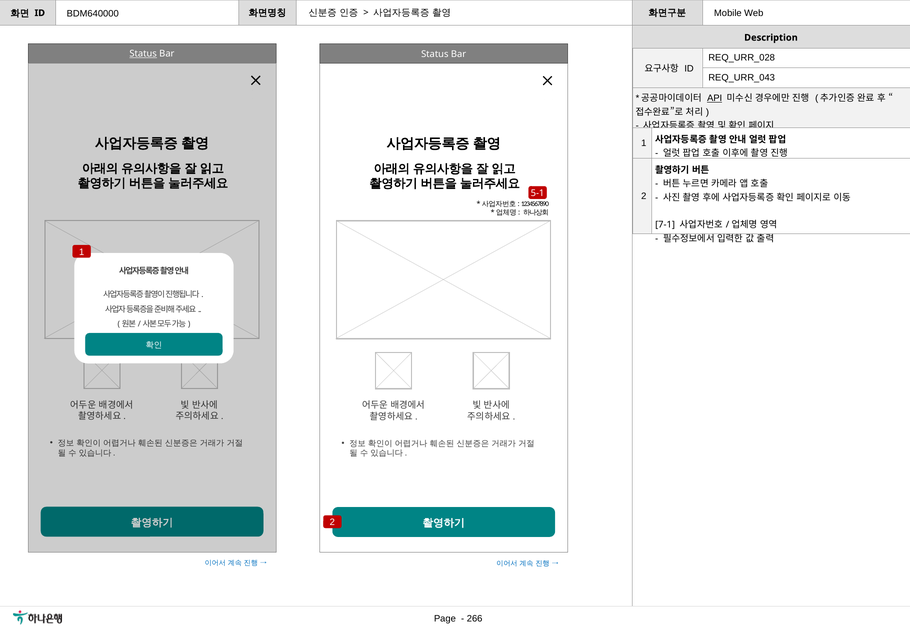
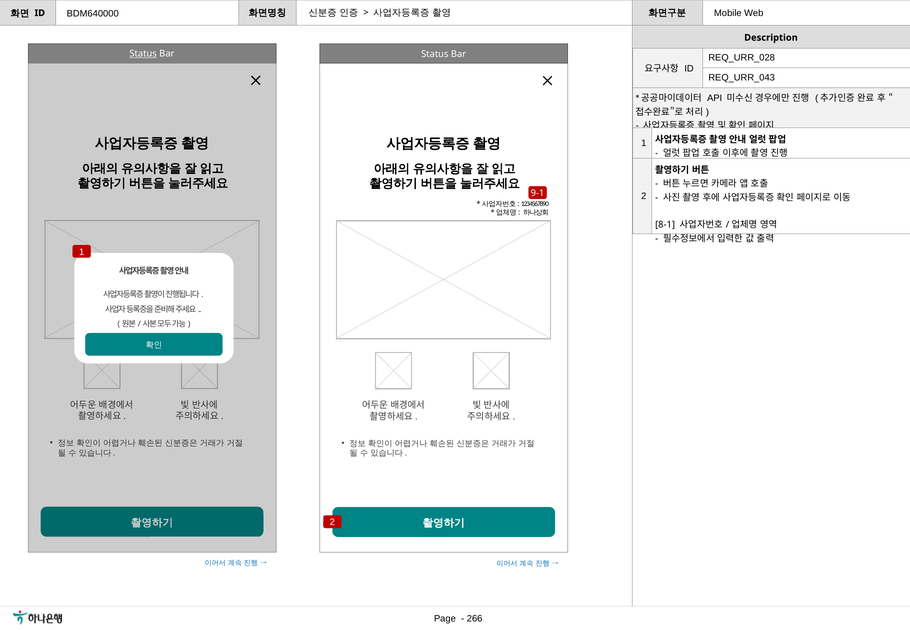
API underline: present -> none
5-1: 5-1 -> 9-1
7-1: 7-1 -> 8-1
